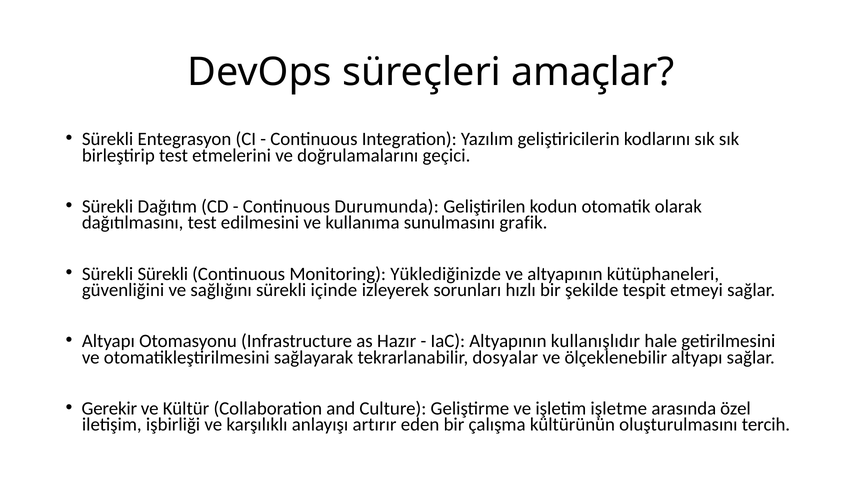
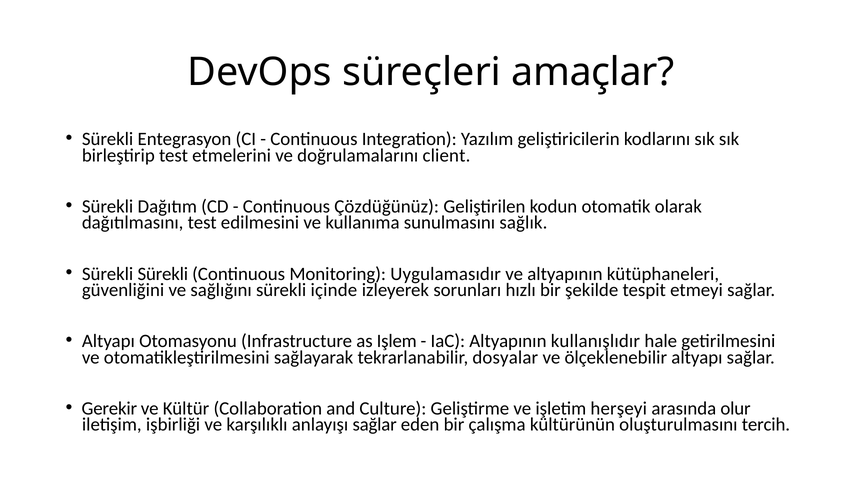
geçici: geçici -> client
Durumunda: Durumunda -> Çözdüğünüz
grafik: grafik -> sağlık
Yüklediğinizde: Yüklediğinizde -> Uygulamasıdır
Hazır: Hazır -> Işlem
işletme: işletme -> herşeyi
özel: özel -> olur
anlayışı artırır: artırır -> sağlar
